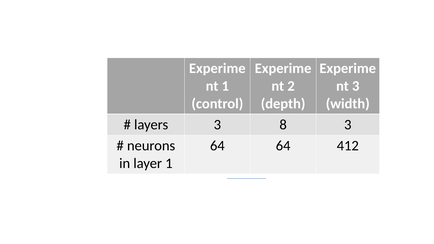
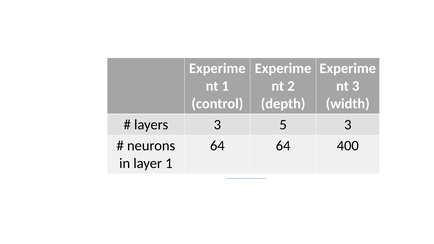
8: 8 -> 5
412: 412 -> 400
